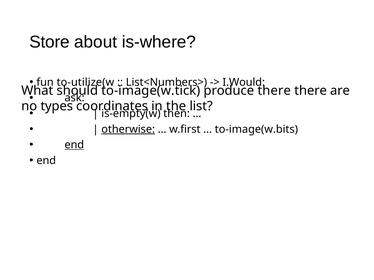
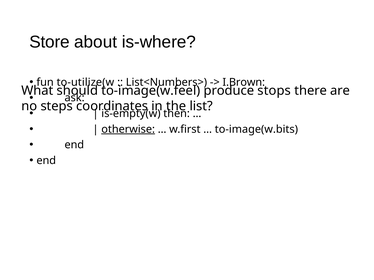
I.Would: I.Would -> I.Brown
to-image(w.tick: to-image(w.tick -> to-image(w.feel
produce there: there -> stops
types: types -> steps
end at (74, 145) underline: present -> none
